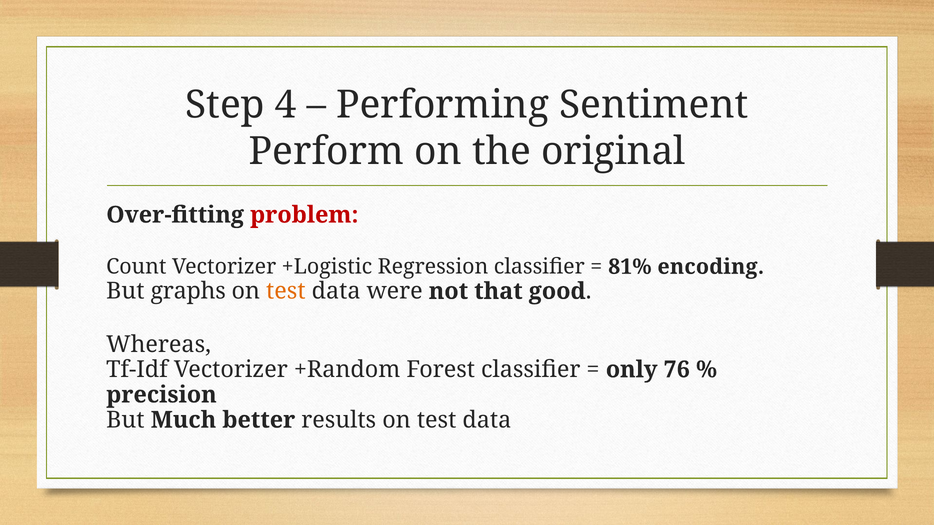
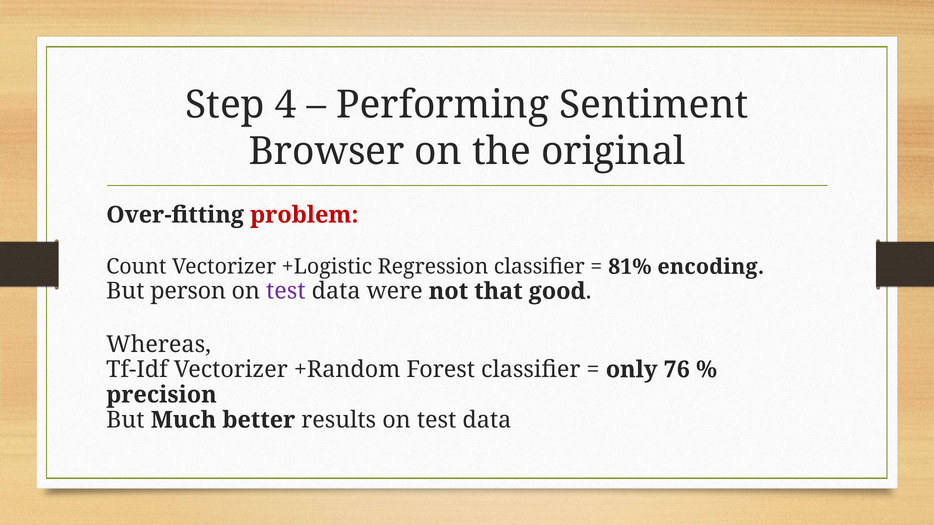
Perform: Perform -> Browser
graphs: graphs -> person
test at (286, 291) colour: orange -> purple
